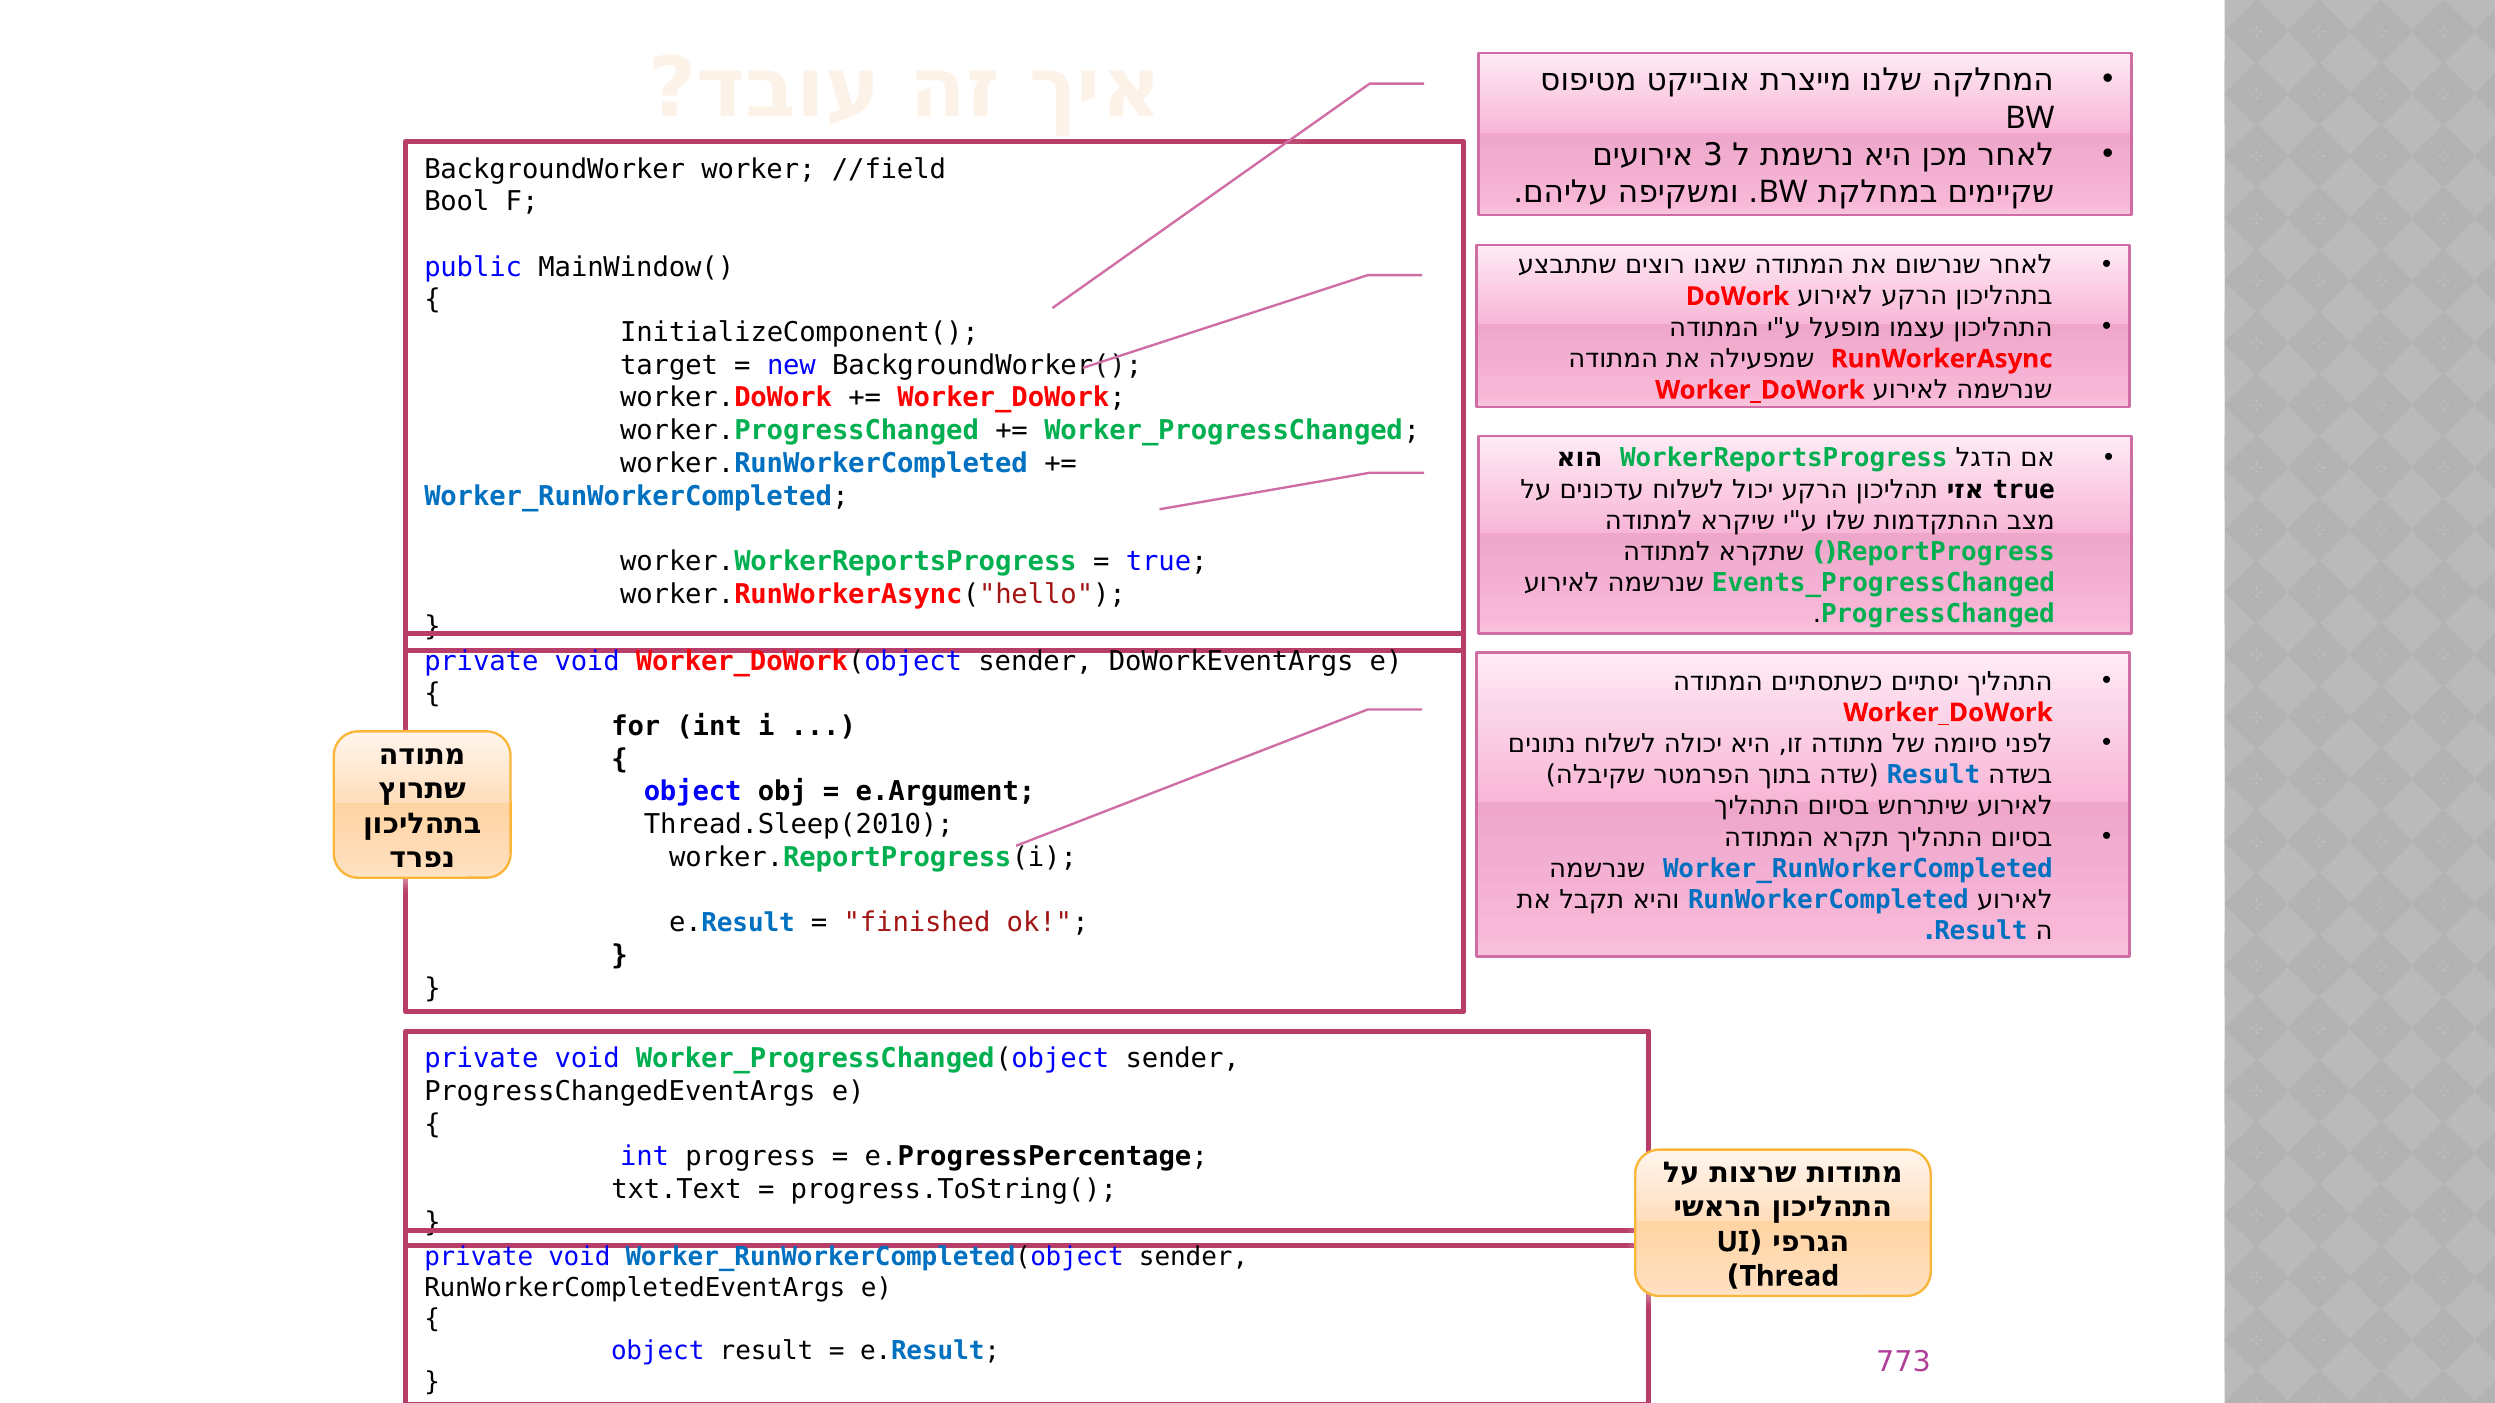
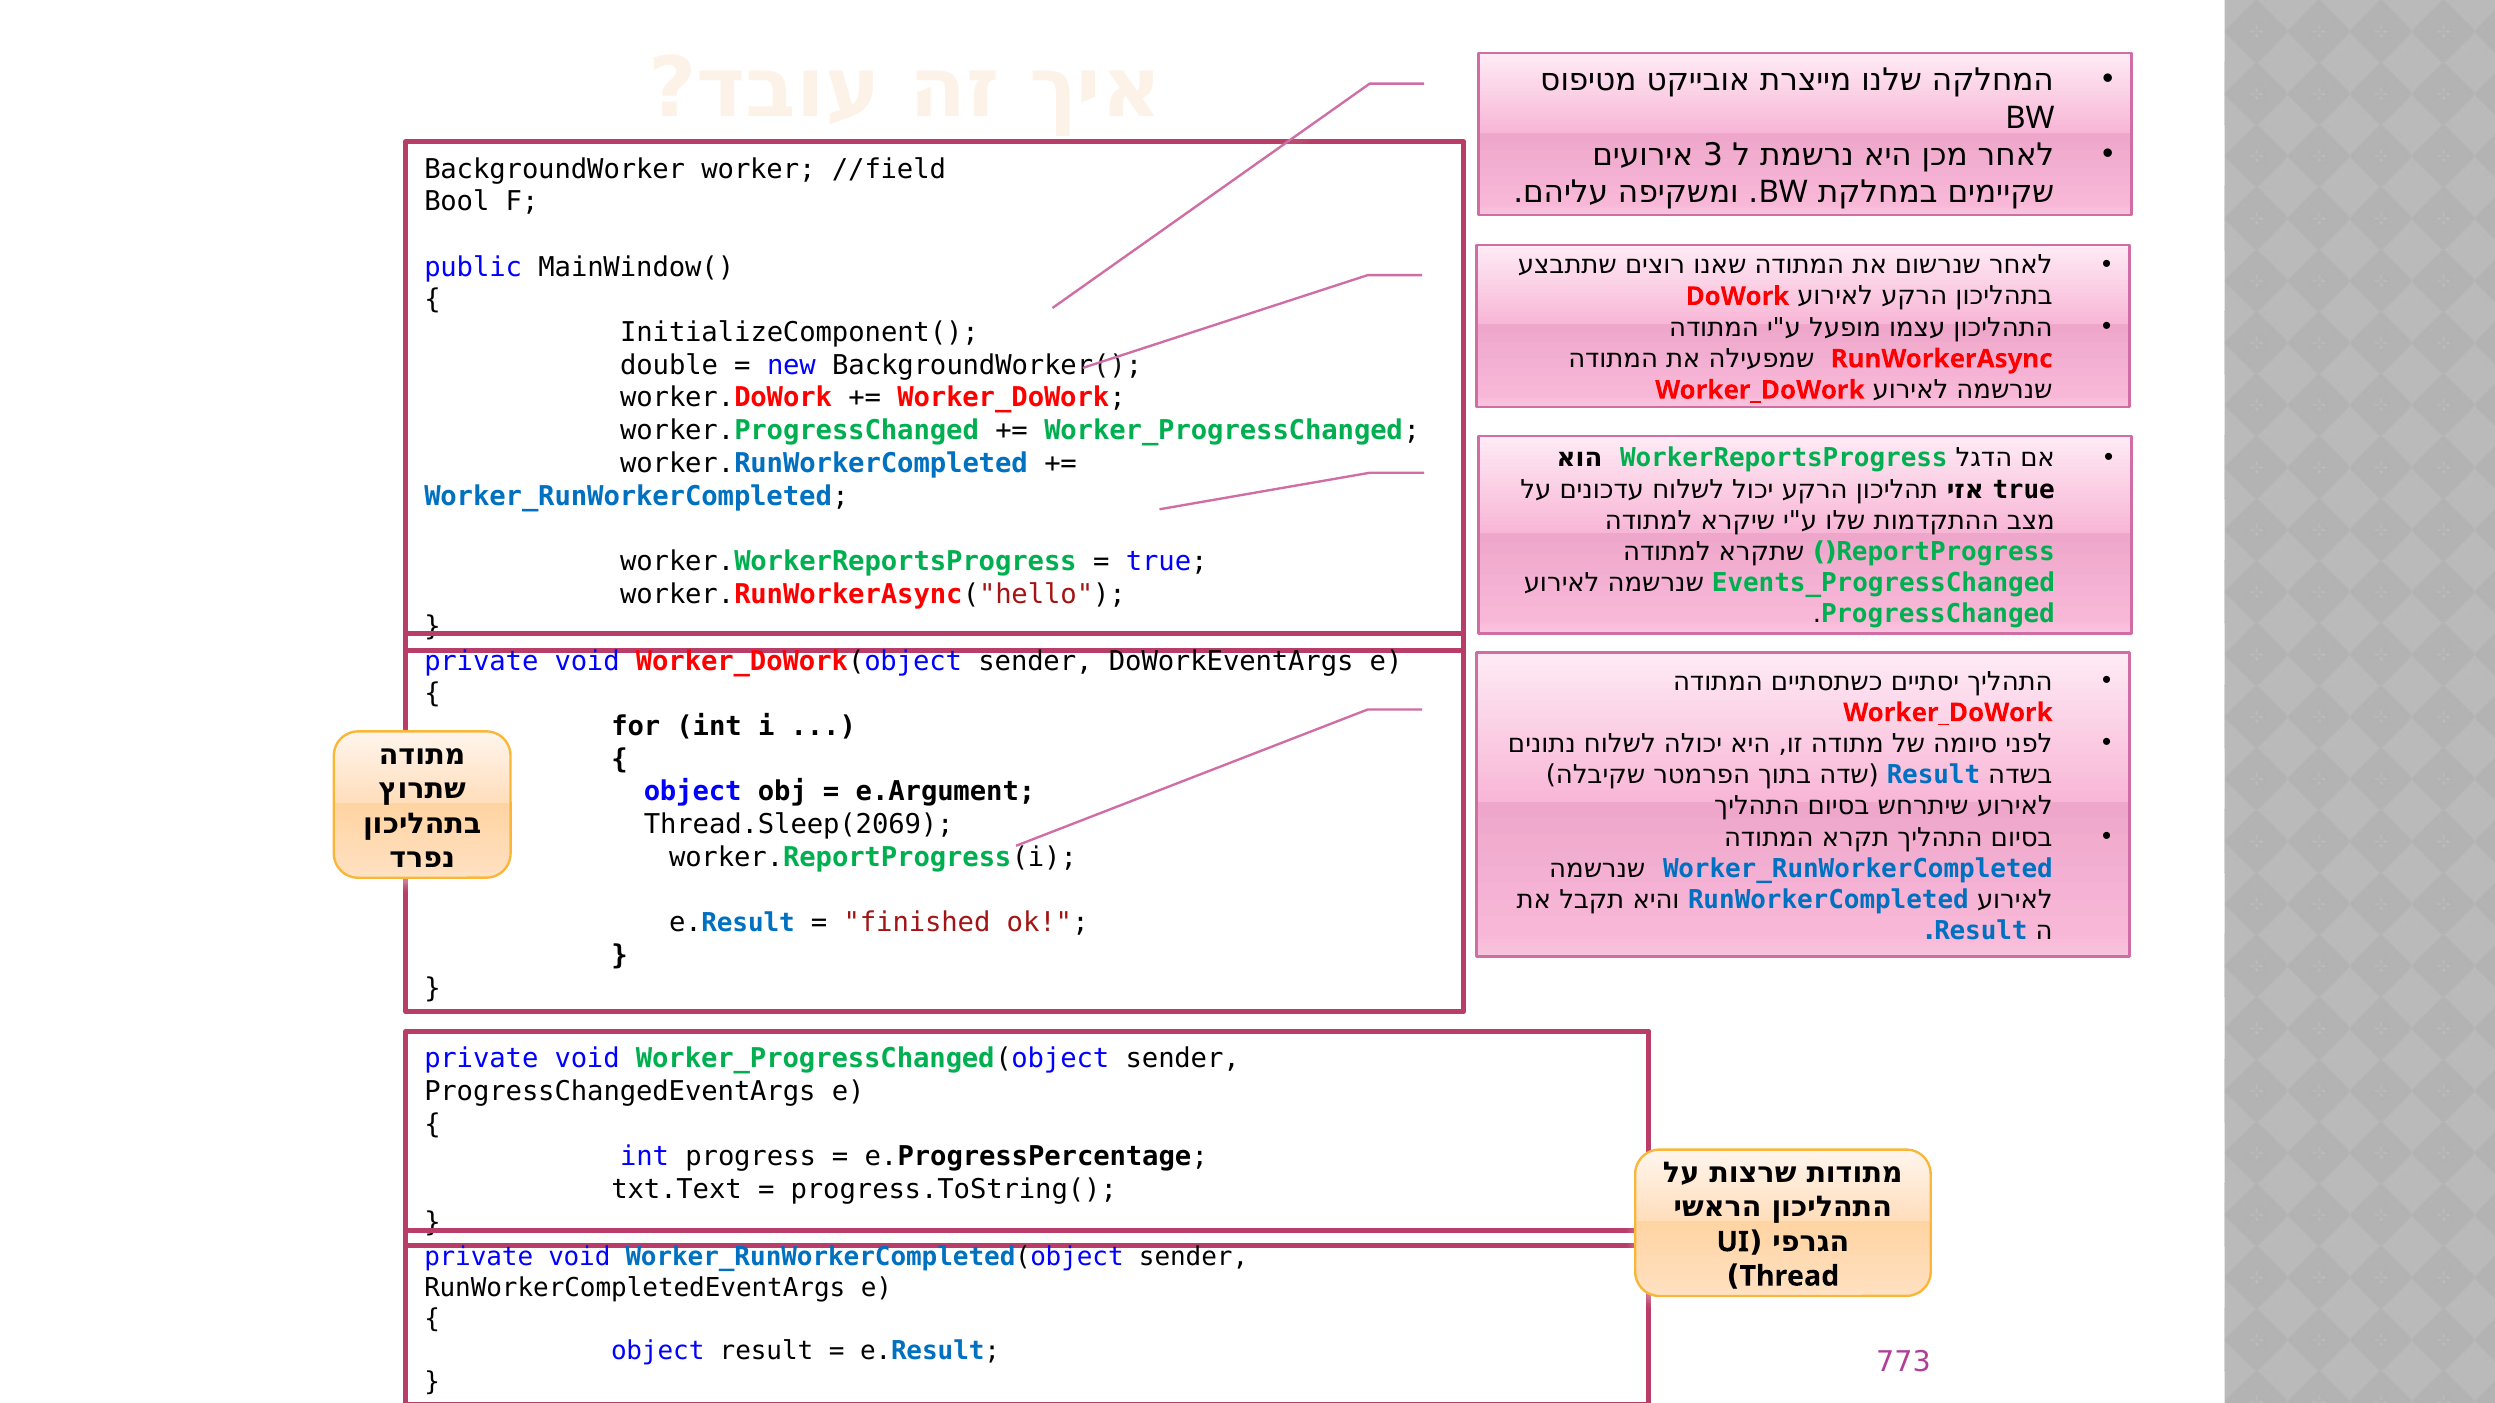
target: target -> double
Thread.Sleep(2010: Thread.Sleep(2010 -> Thread.Sleep(2069
